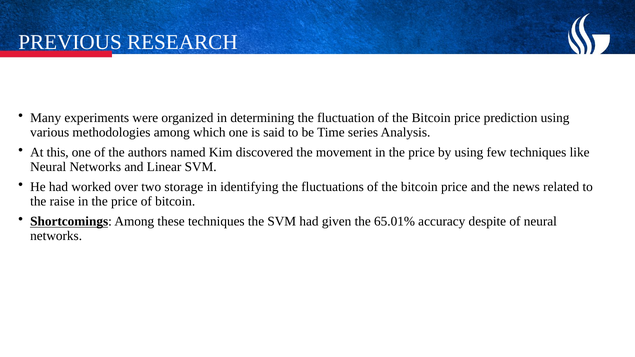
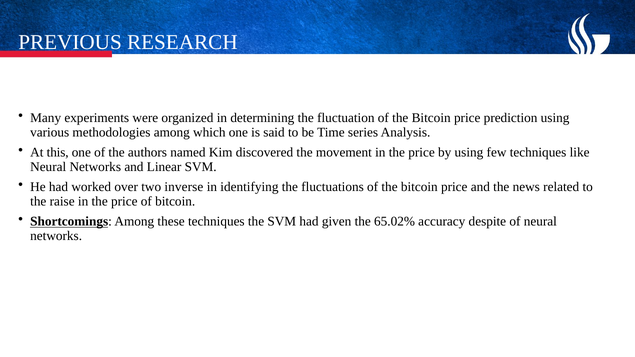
storage: storage -> inverse
65.01%: 65.01% -> 65.02%
